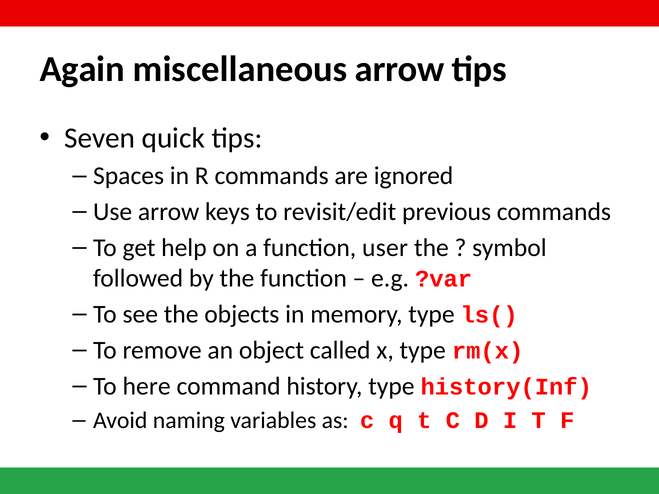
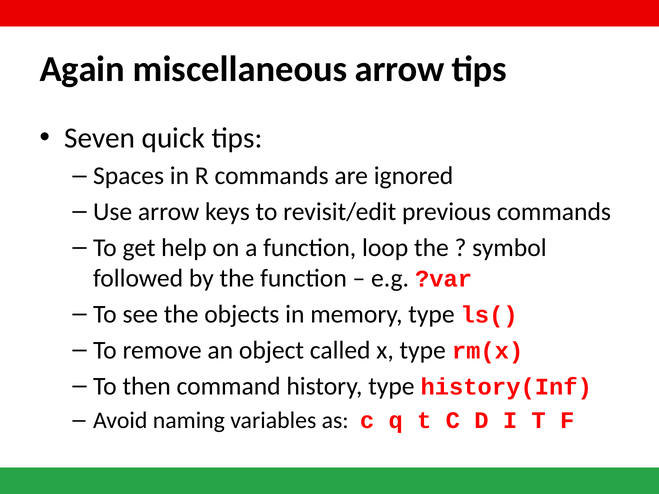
user: user -> loop
here: here -> then
